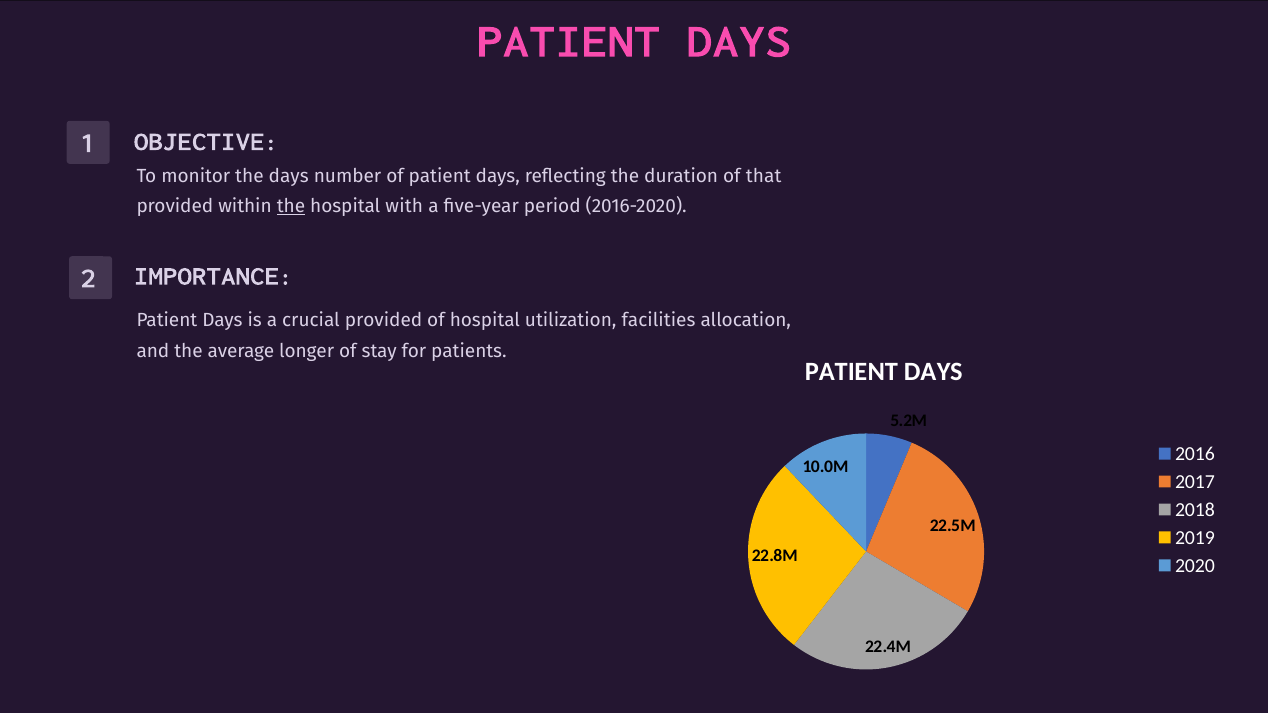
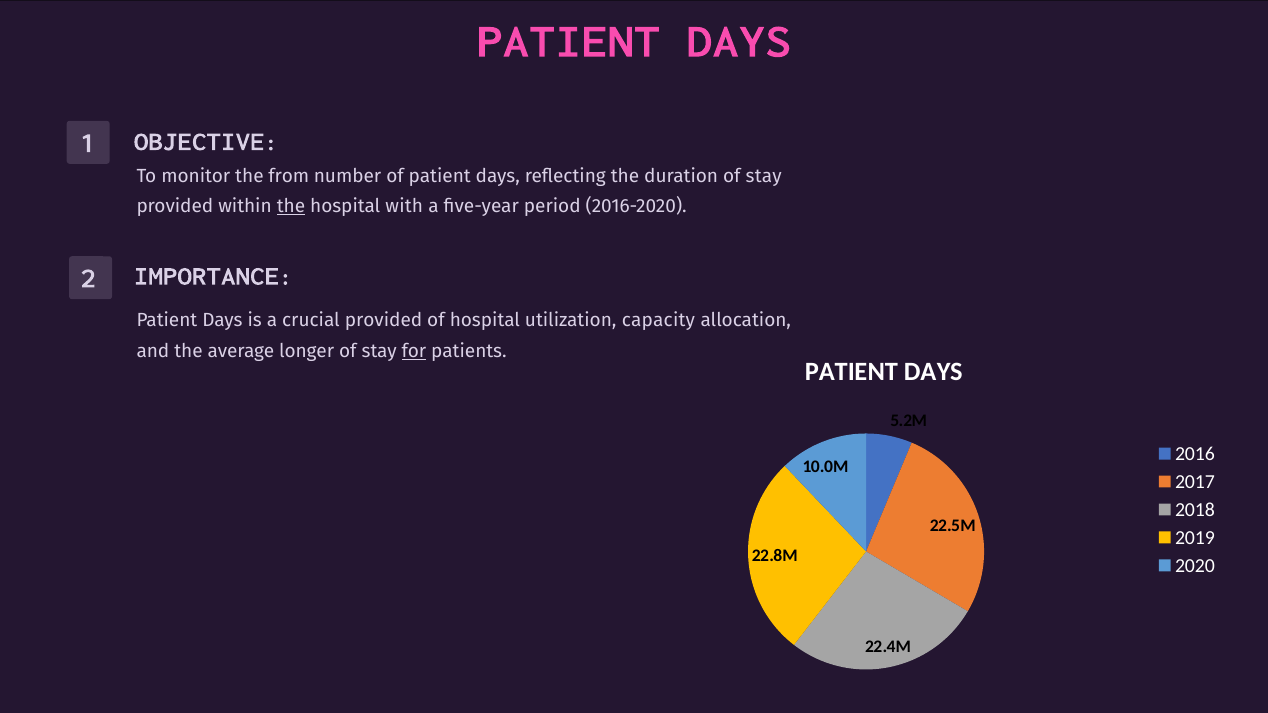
the days: days -> from
duration of that: that -> stay
facilities: facilities -> capacity
for underline: none -> present
